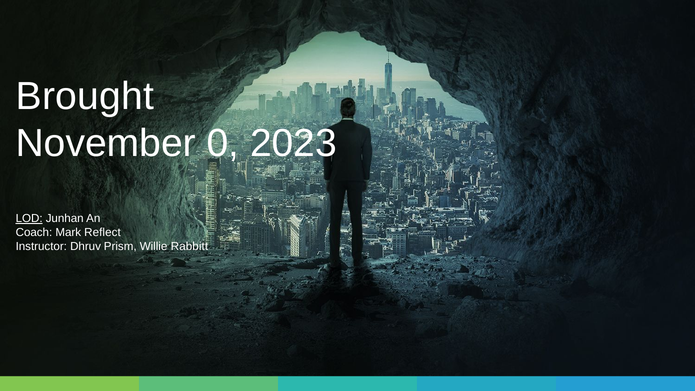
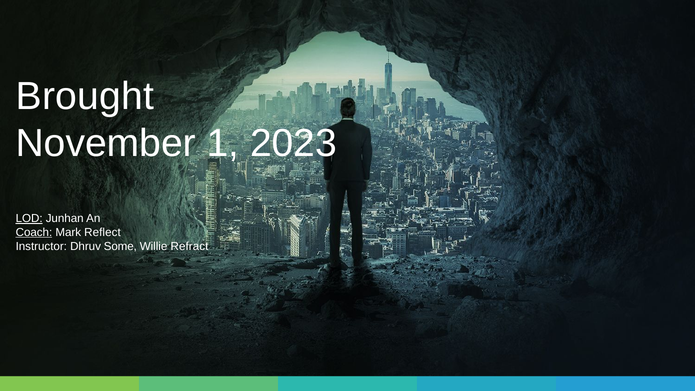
0: 0 -> 1
Coach underline: none -> present
Prism: Prism -> Some
Rabbitt: Rabbitt -> Refract
